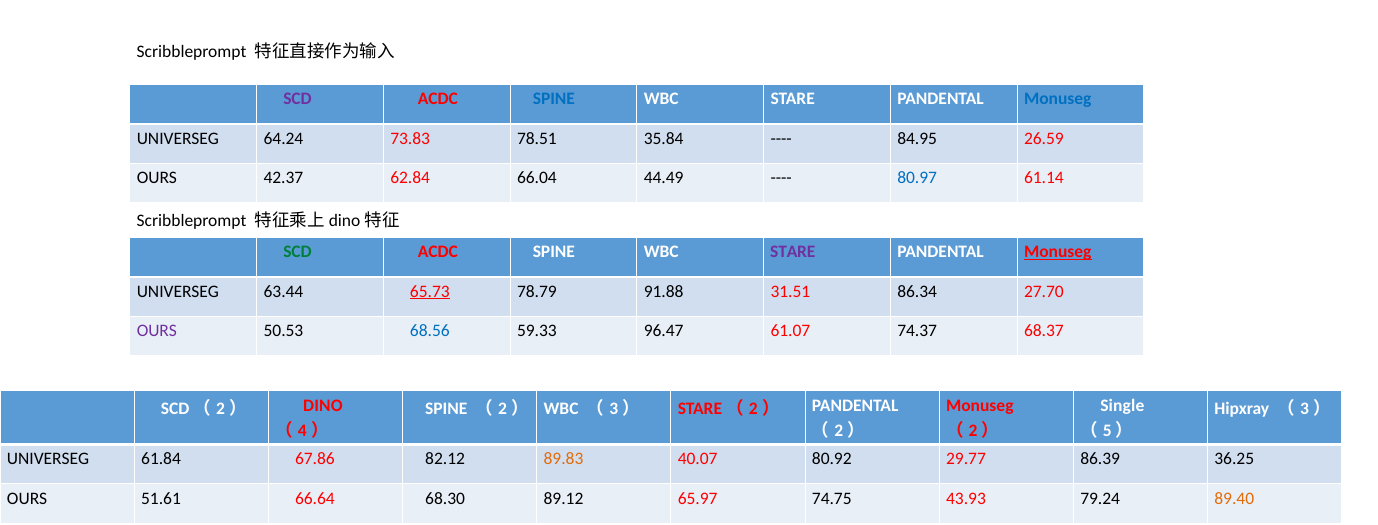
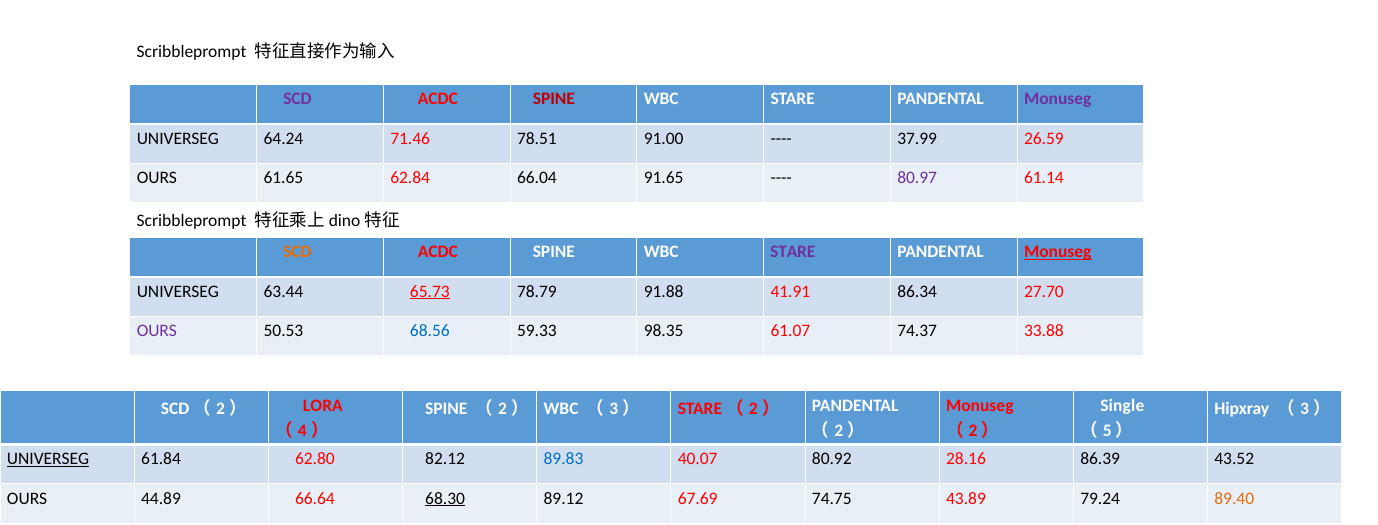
SPINE at (554, 99) colour: blue -> red
Monuseg at (1058, 99) colour: blue -> purple
73.83: 73.83 -> 71.46
35.84: 35.84 -> 91.00
84.95: 84.95 -> 37.99
42.37: 42.37 -> 61.65
44.49: 44.49 -> 91.65
80.97 colour: blue -> purple
SCD at (298, 252) colour: green -> orange
31.51: 31.51 -> 41.91
96.47: 96.47 -> 98.35
68.37: 68.37 -> 33.88
DINO: DINO -> LORA
UNIVERSEG at (48, 459) underline: none -> present
67.86: 67.86 -> 62.80
89.83 colour: orange -> blue
29.77: 29.77 -> 28.16
36.25: 36.25 -> 43.52
51.61: 51.61 -> 44.89
68.30 underline: none -> present
65.97: 65.97 -> 67.69
43.93: 43.93 -> 43.89
